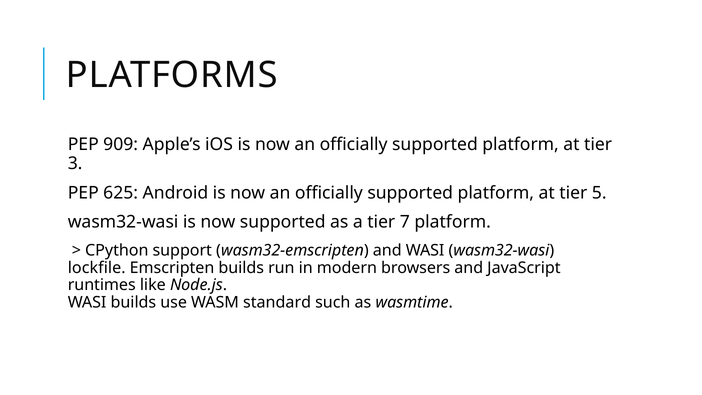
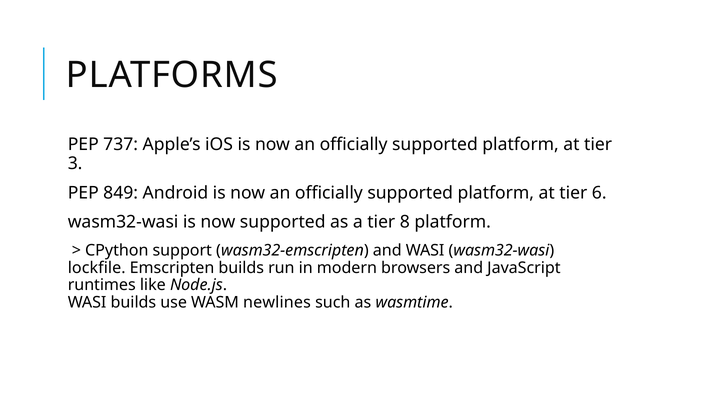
909: 909 -> 737
625: 625 -> 849
5: 5 -> 6
7: 7 -> 8
standard: standard -> newlines
